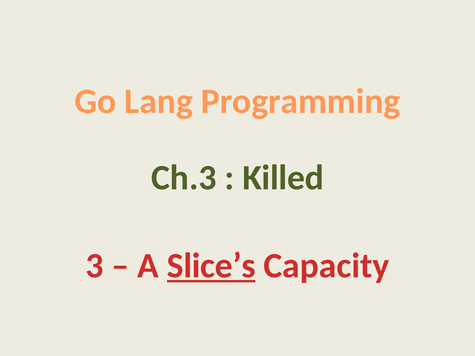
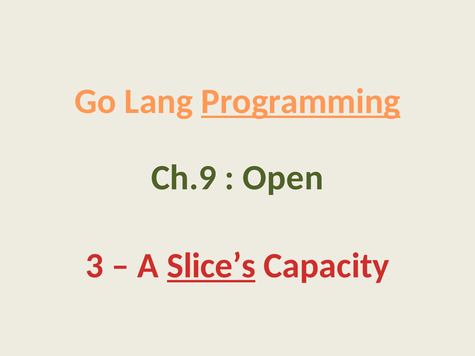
Programming underline: none -> present
Ch.3: Ch.3 -> Ch.9
Killed: Killed -> Open
